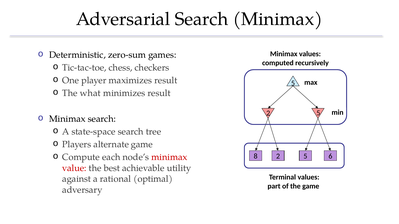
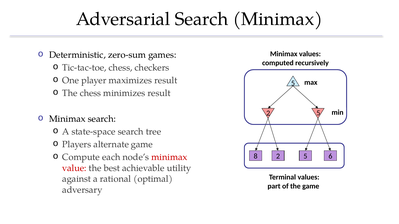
The what: what -> chess
